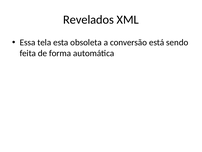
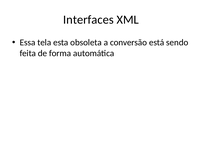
Revelados: Revelados -> Interfaces
